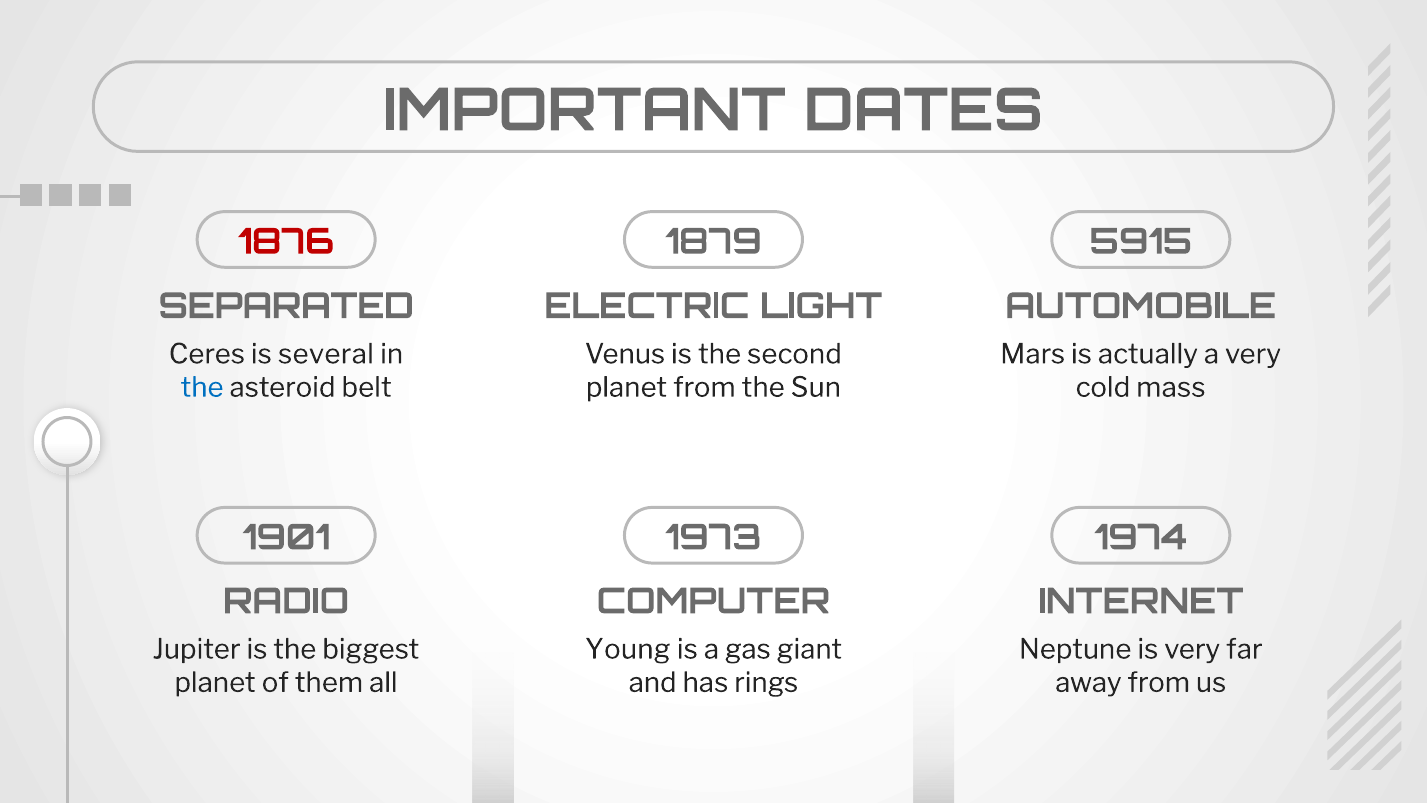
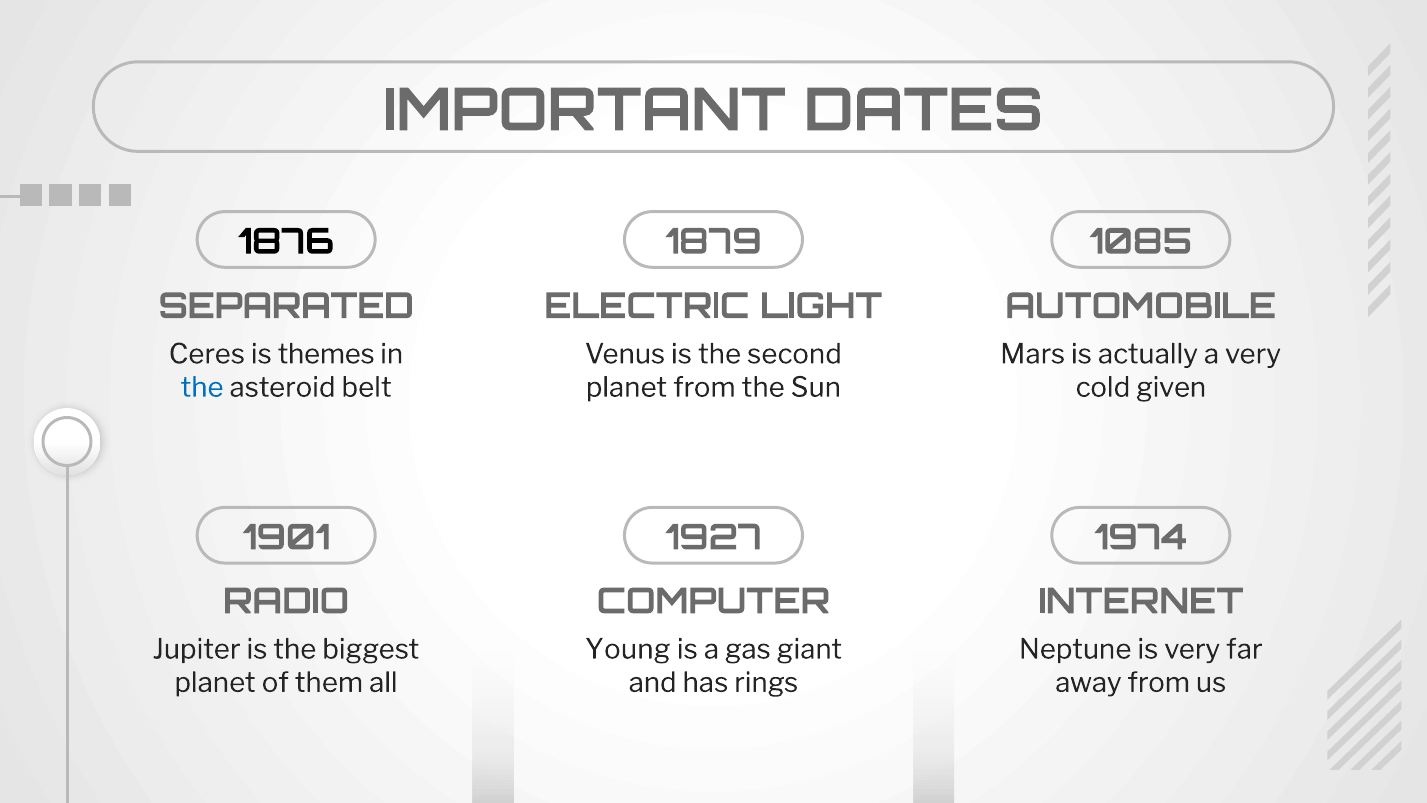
1876 colour: red -> black
5915: 5915 -> 1085
several: several -> themes
mass: mass -> given
1973: 1973 -> 1927
